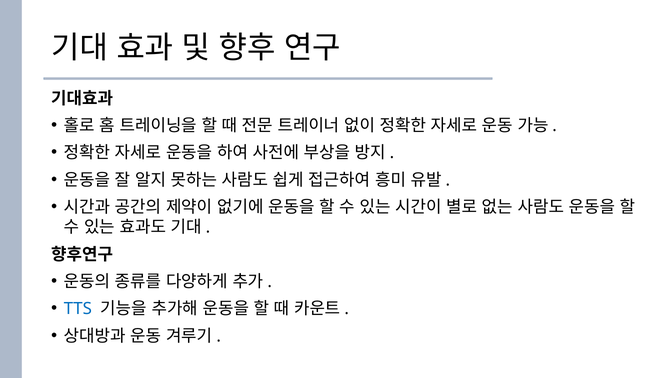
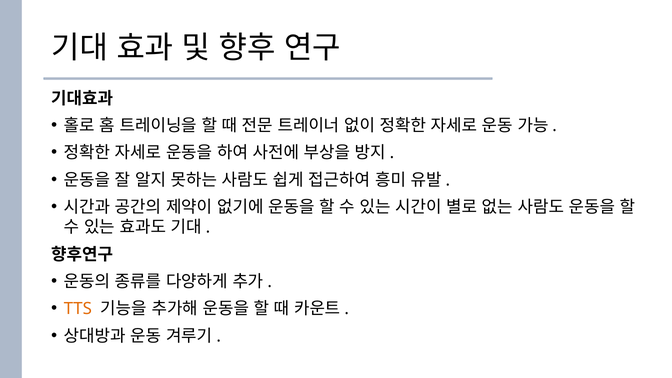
TTS colour: blue -> orange
